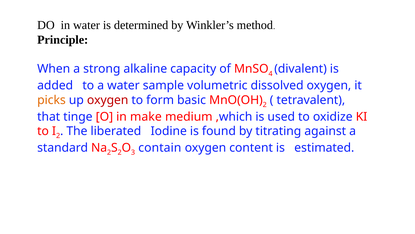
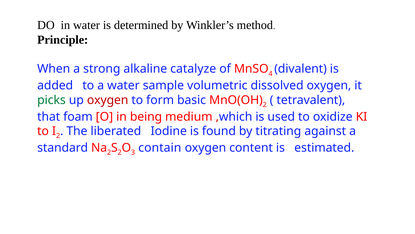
capacity: capacity -> catalyze
picks colour: orange -> green
tinge: tinge -> foam
make: make -> being
